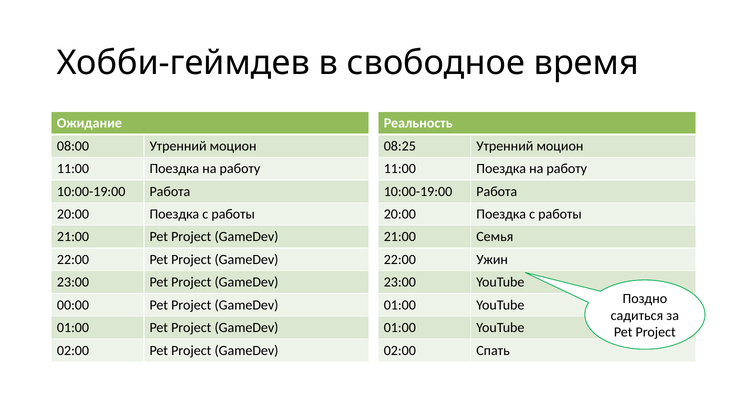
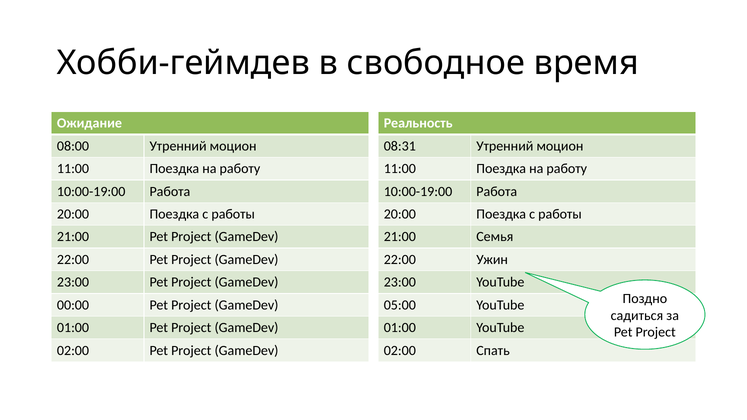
08:25: 08:25 -> 08:31
01:00 at (400, 305): 01:00 -> 05:00
